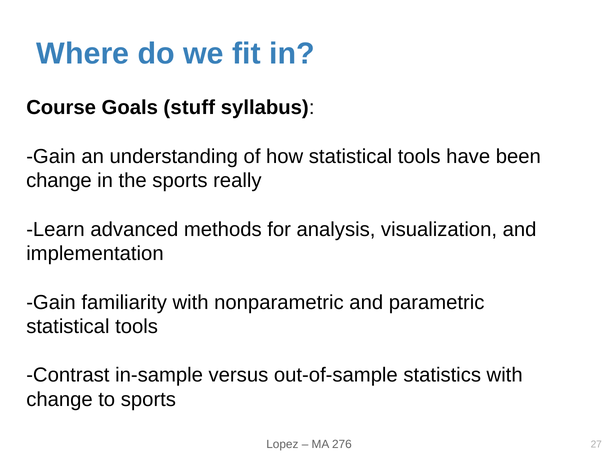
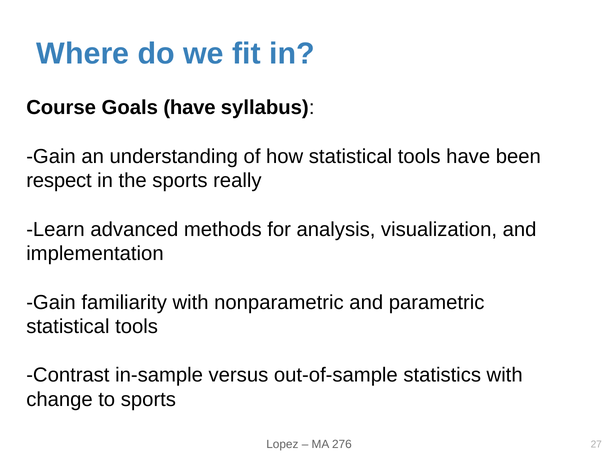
Goals stuff: stuff -> have
change at (59, 181): change -> respect
